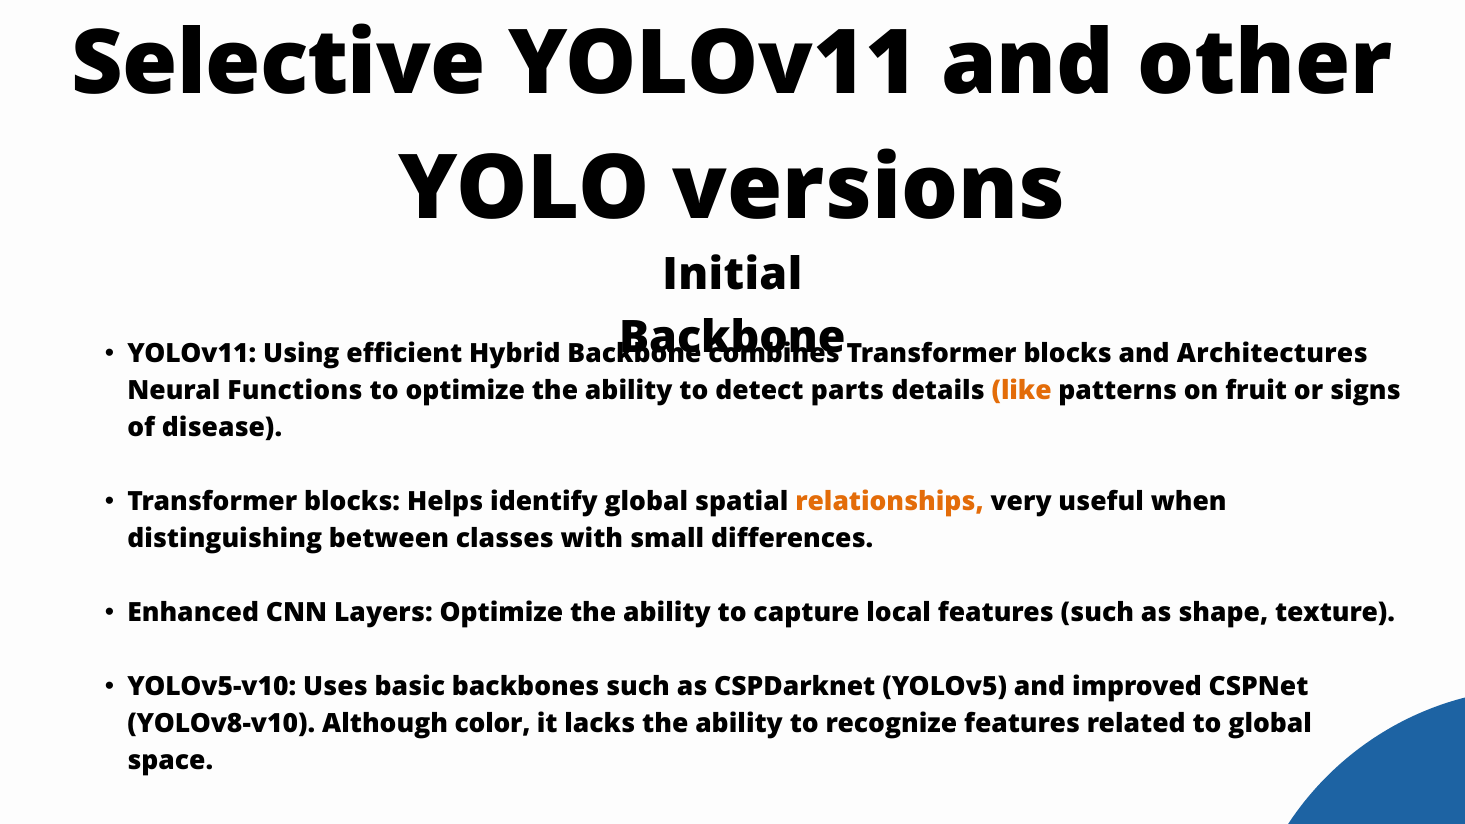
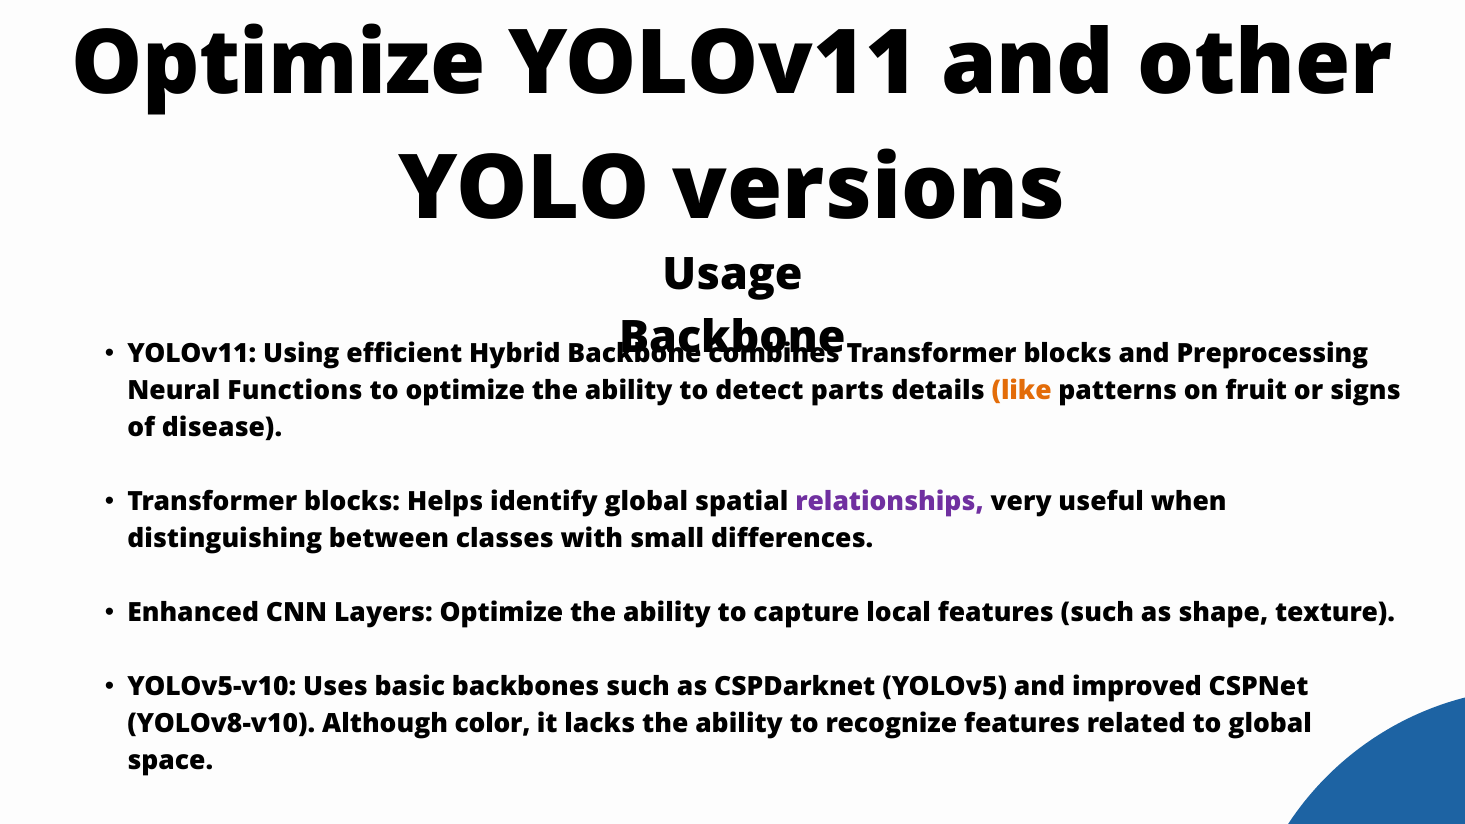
Selective at (279, 64): Selective -> Optimize
Initial: Initial -> Usage
Architectures: Architectures -> Preprocessing
relationships colour: orange -> purple
